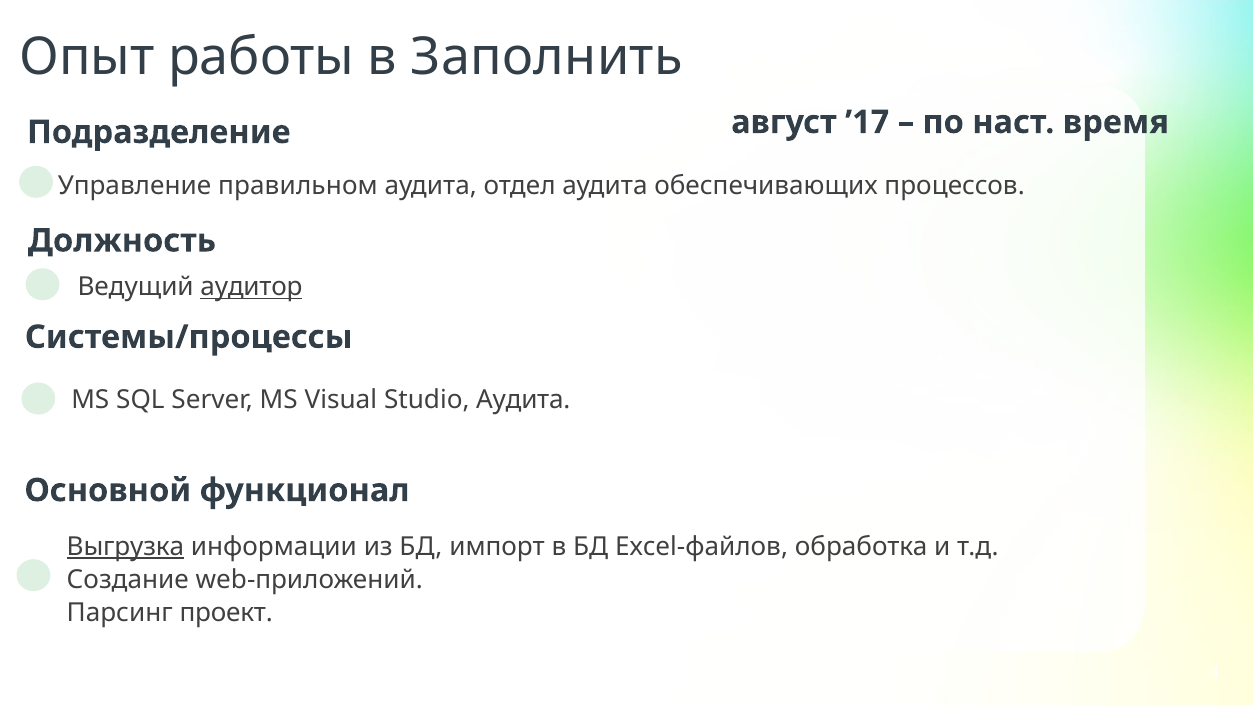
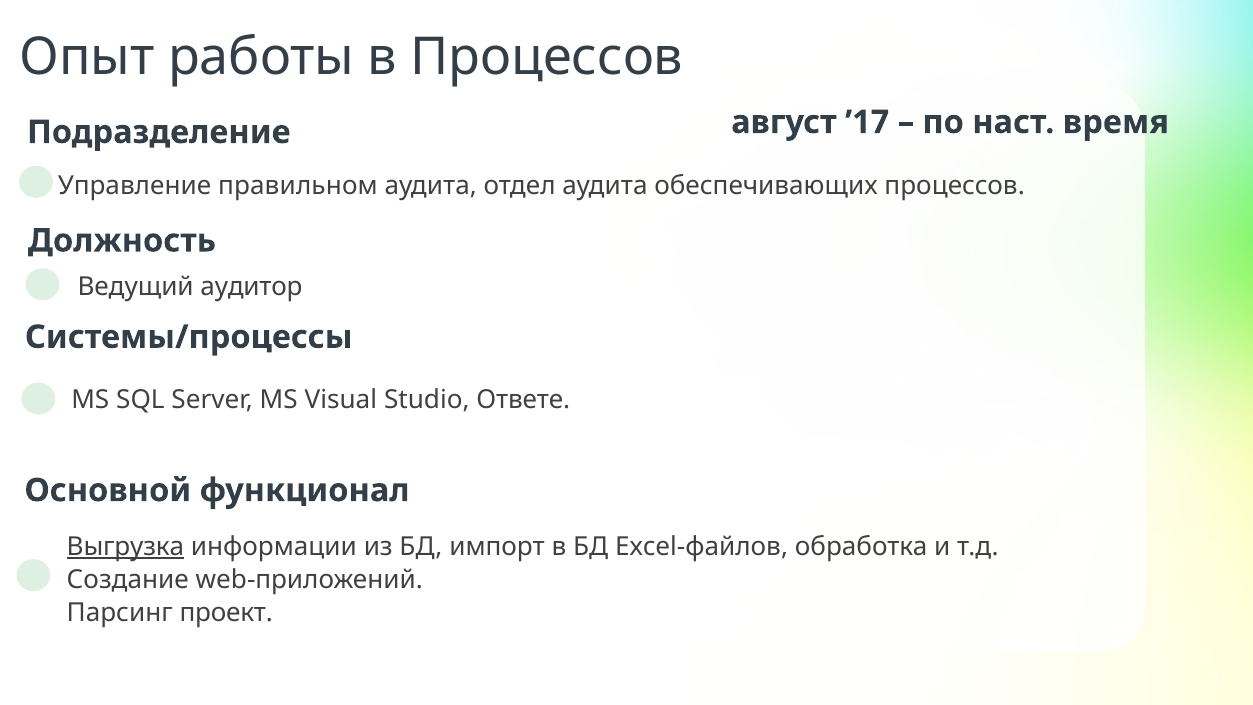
в Заполнить: Заполнить -> Процессов
аудитор underline: present -> none
Studio Аудита: Аудита -> Ответе
